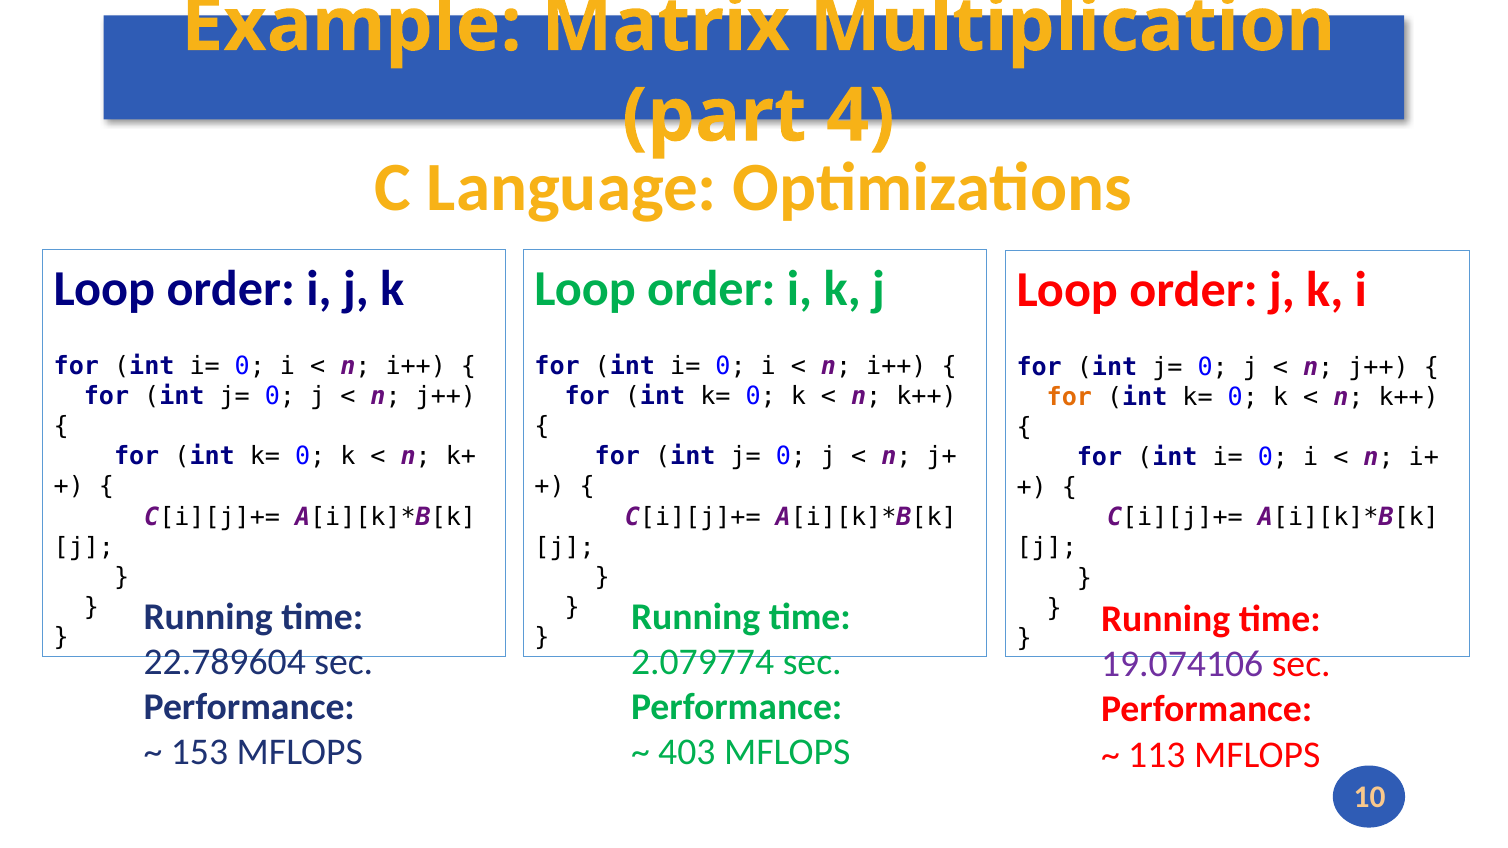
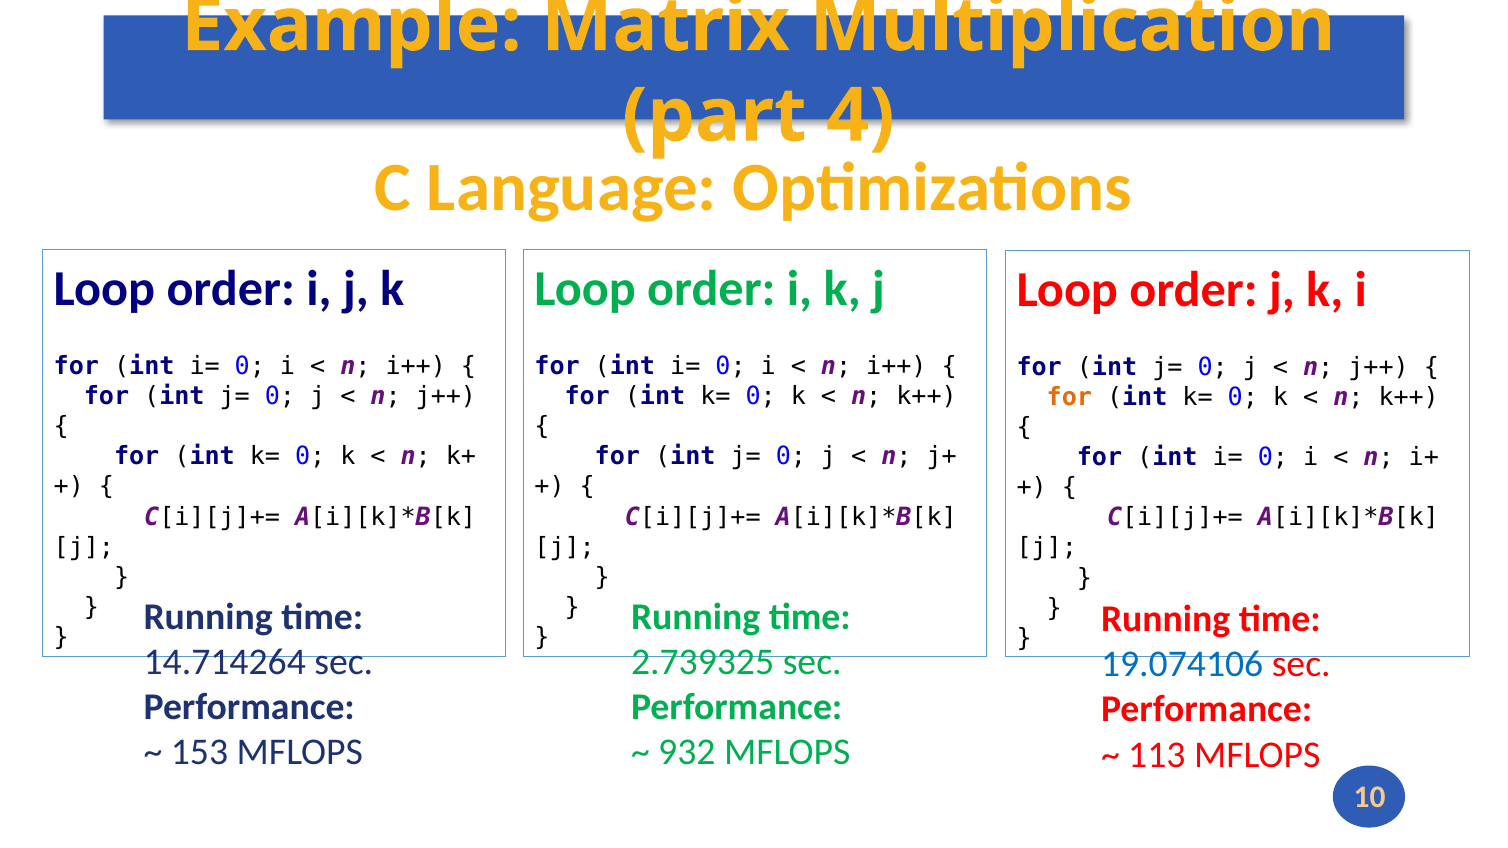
22.789604: 22.789604 -> 14.714264
2.079774: 2.079774 -> 2.739325
19.074106 colour: purple -> blue
403: 403 -> 932
